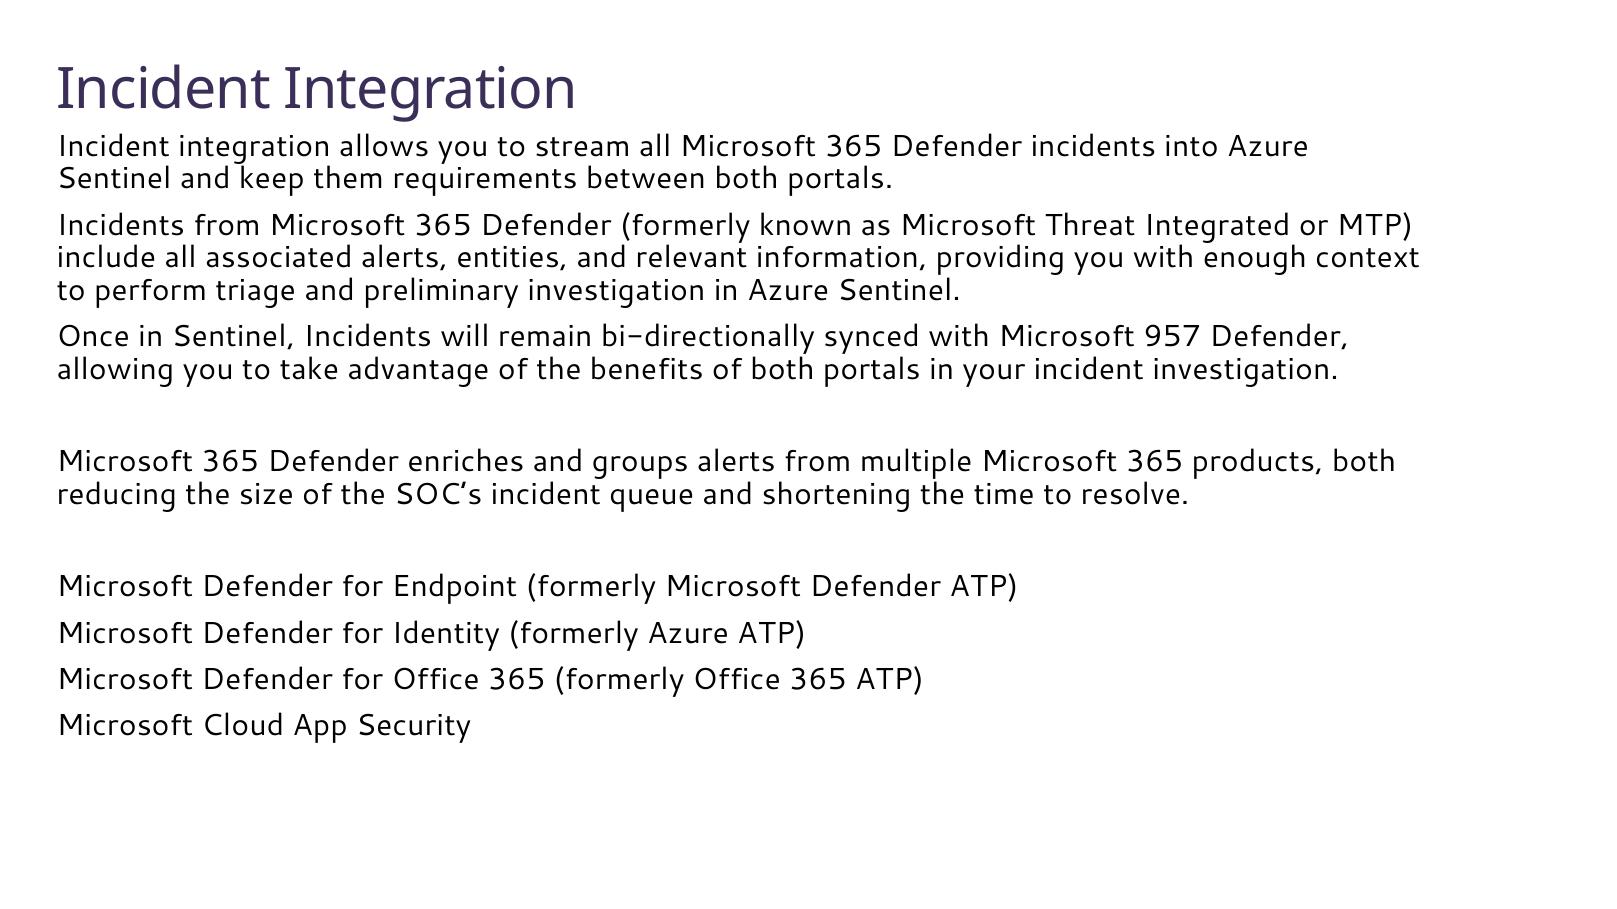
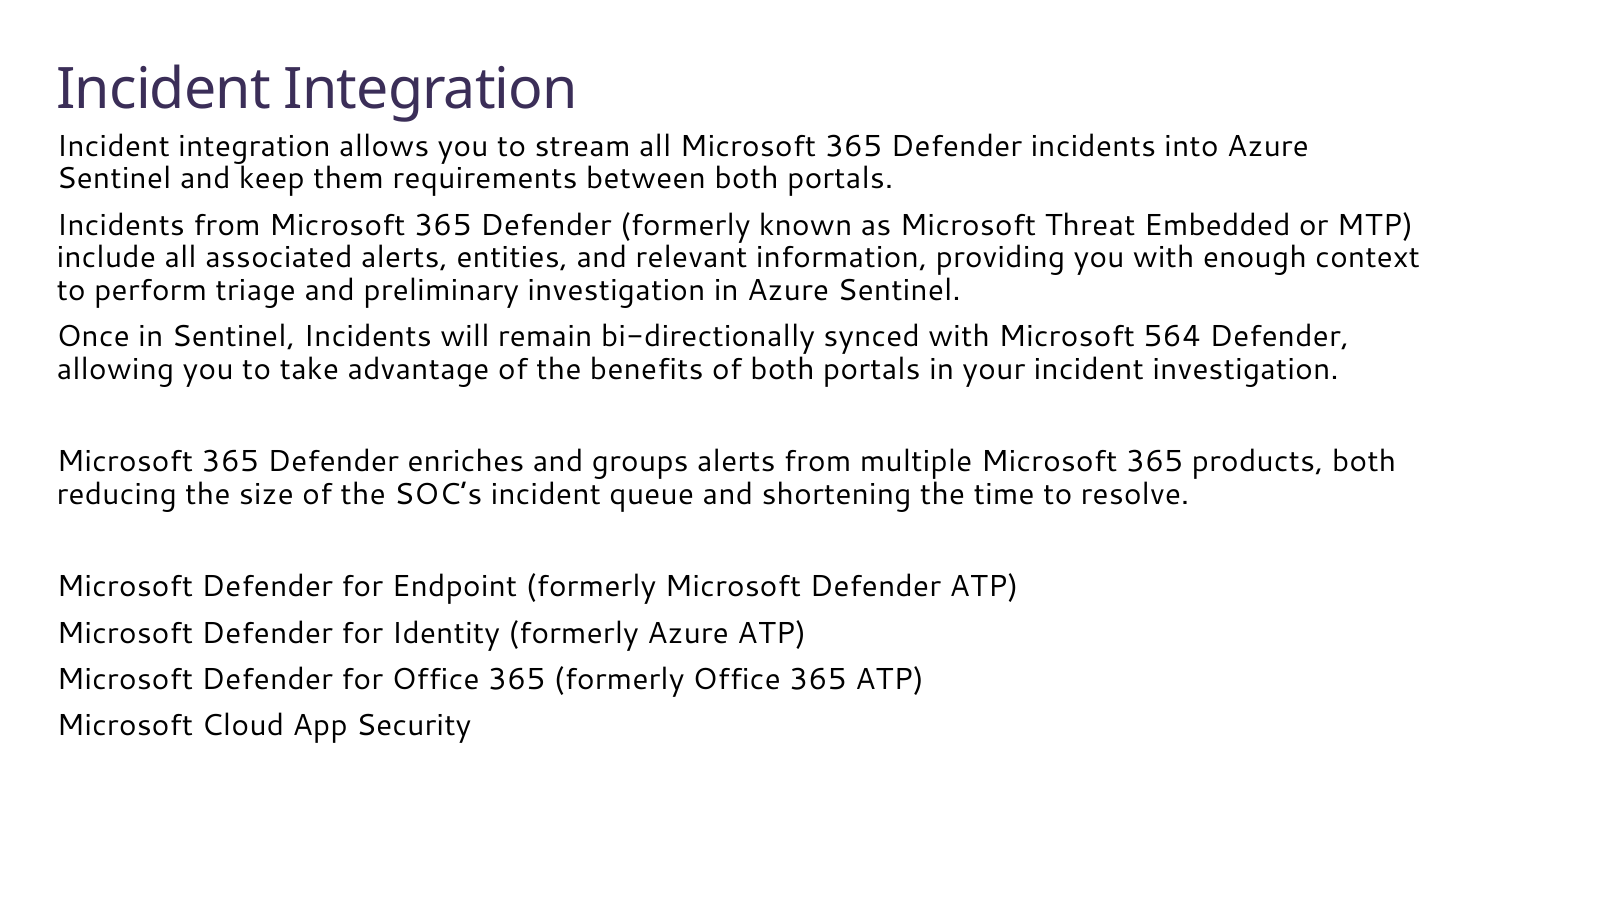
Integrated: Integrated -> Embedded
957: 957 -> 564
